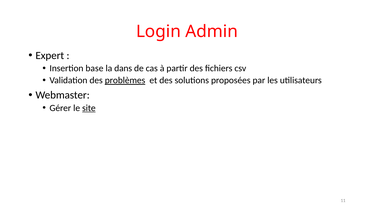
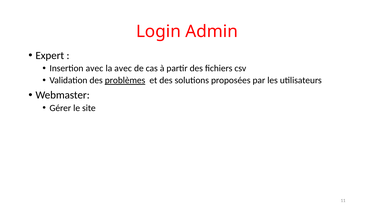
Insertion base: base -> avec
la dans: dans -> avec
site underline: present -> none
